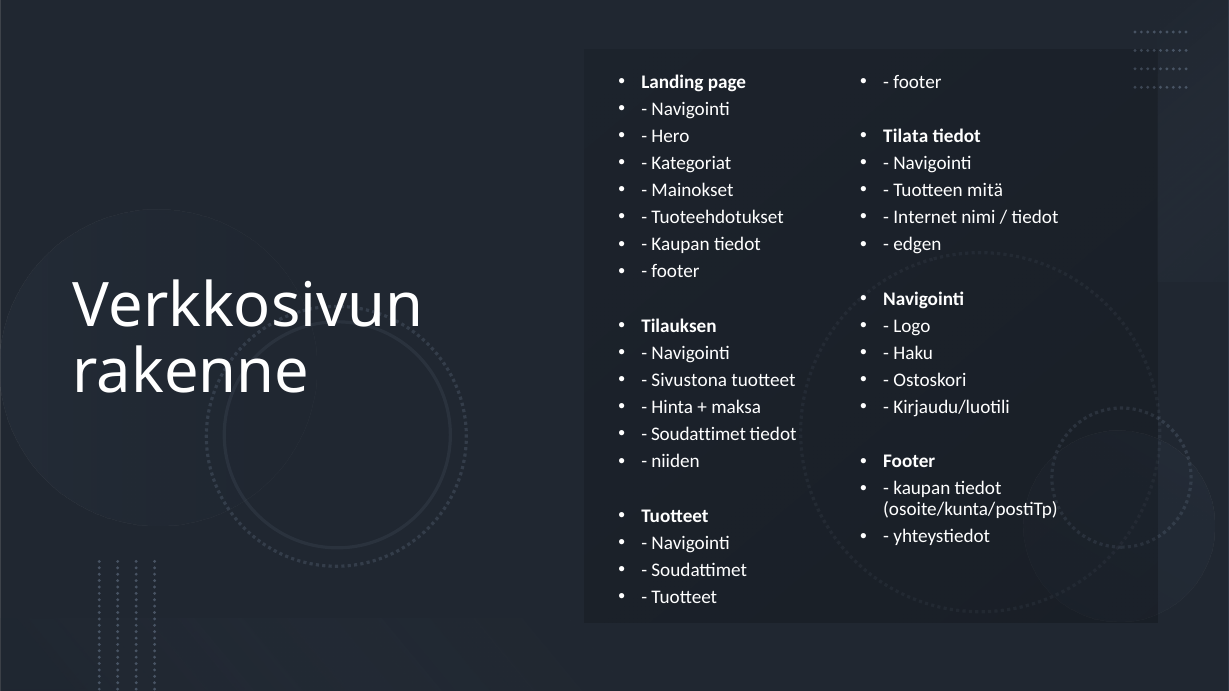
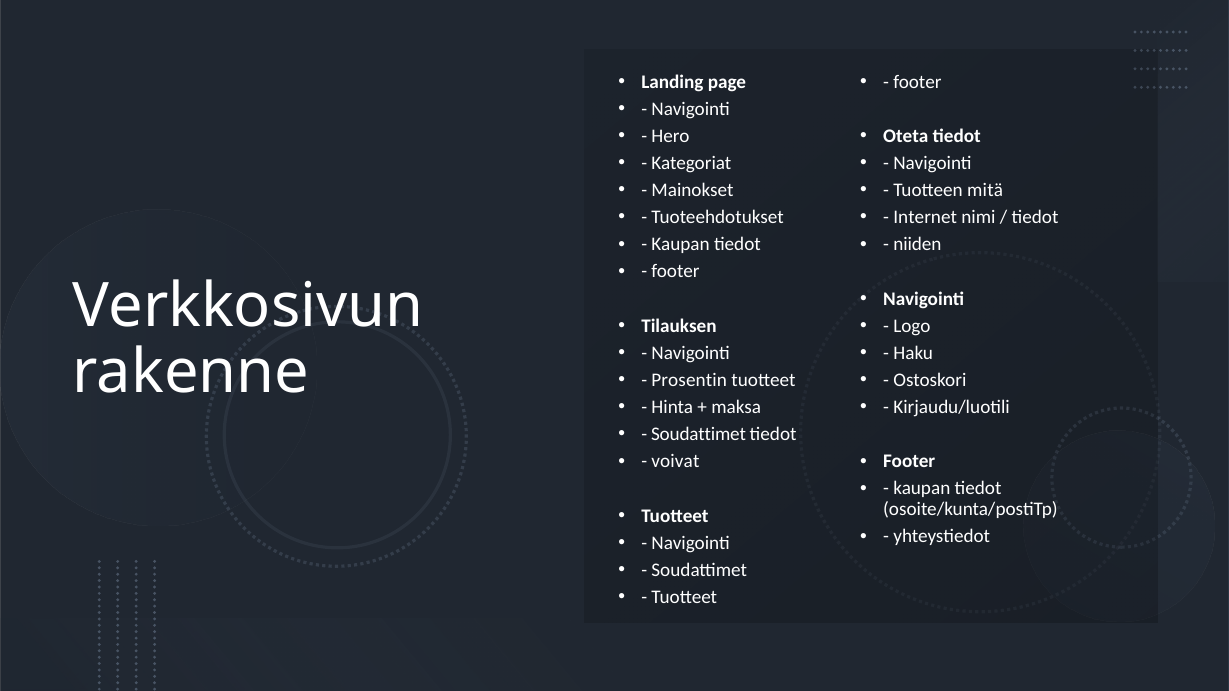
Tilata: Tilata -> Oteta
edgen: edgen -> niiden
Sivustona: Sivustona -> Prosentin
niiden: niiden -> voivat
